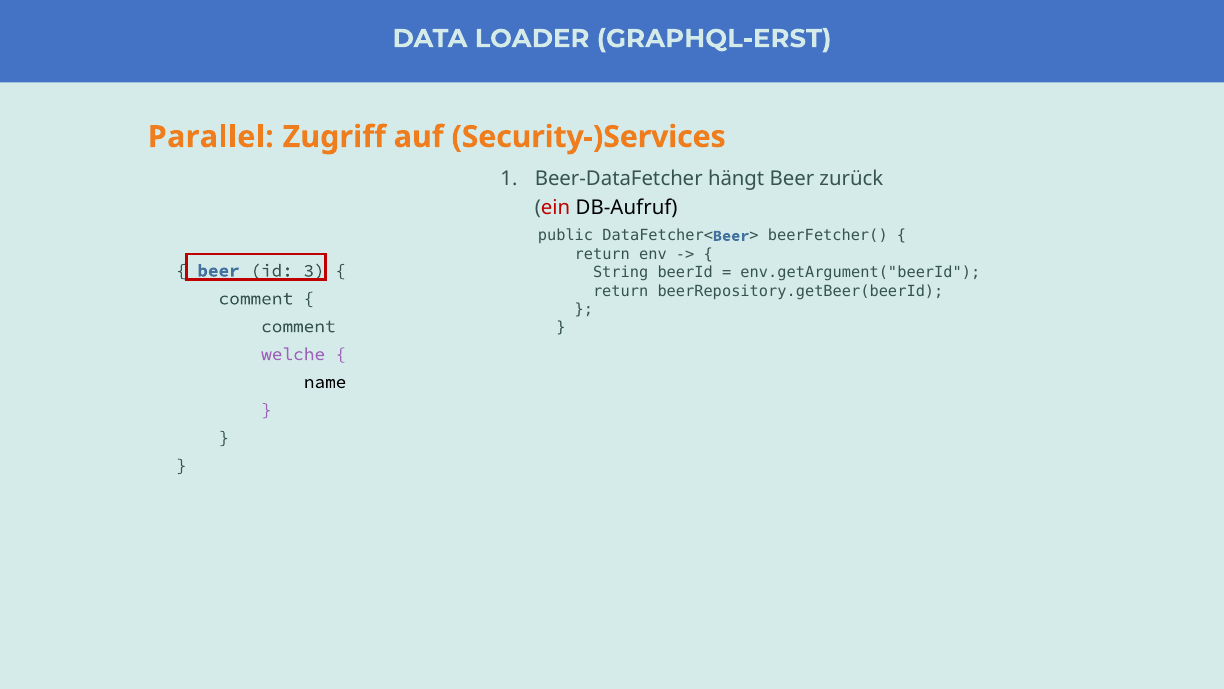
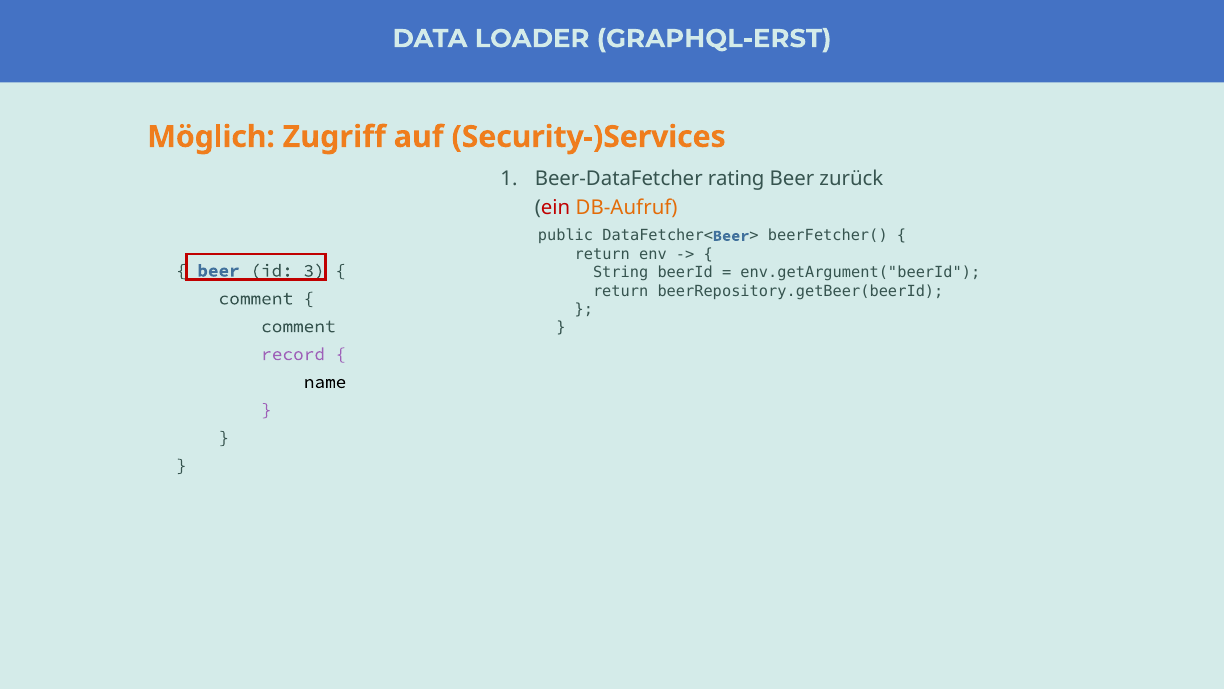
Parallel: Parallel -> Möglich
hängt: hängt -> rating
DB-Aufruf colour: black -> orange
welche: welche -> record
